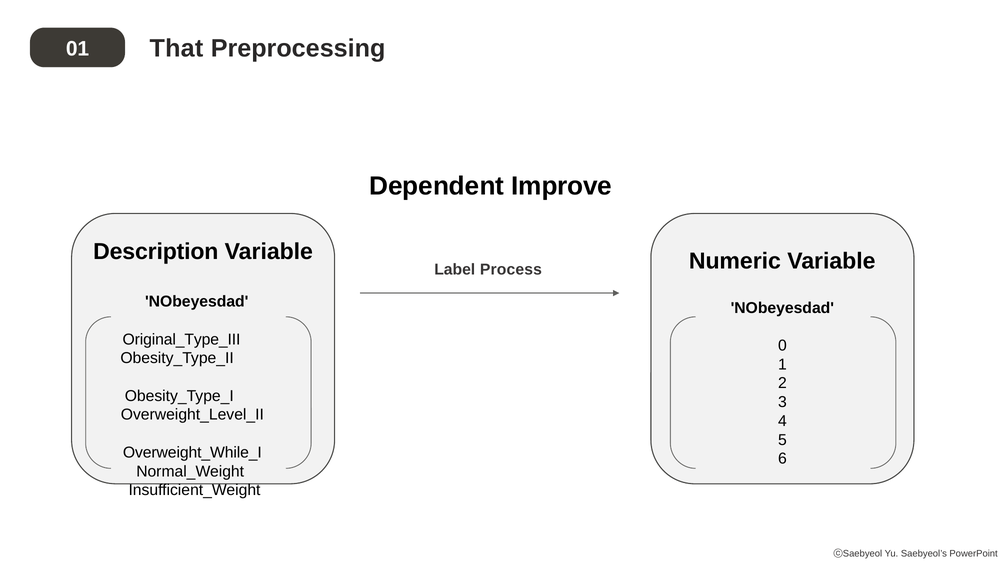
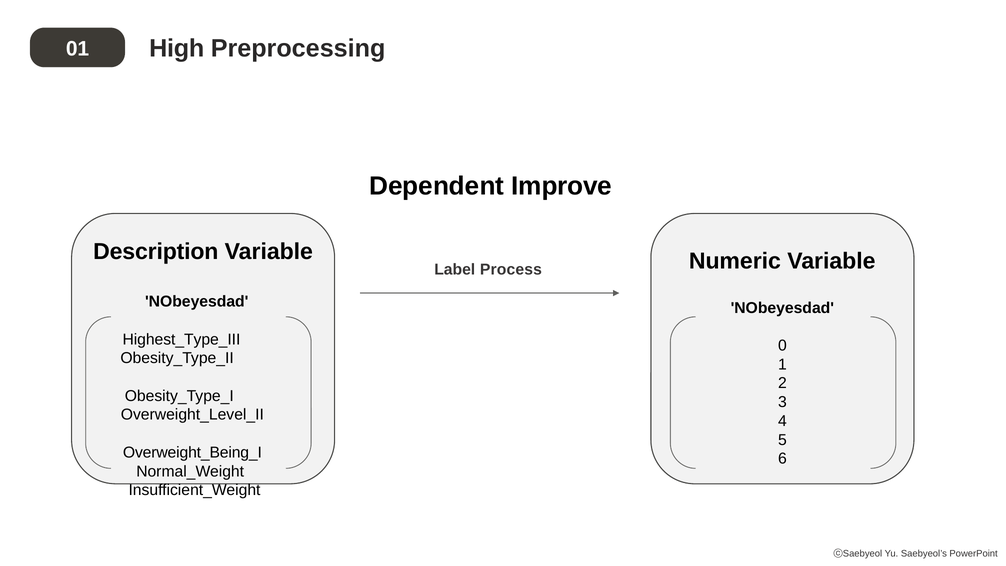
That: That -> High
Original_Type_III: Original_Type_III -> Highest_Type_III
Overweight_While_I: Overweight_While_I -> Overweight_Being_I
